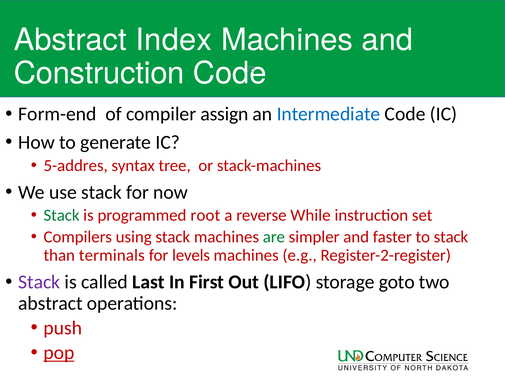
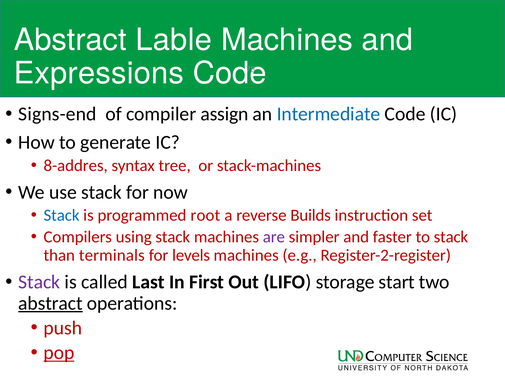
Index: Index -> Lable
Construction: Construction -> Expressions
Form-end: Form-end -> Signs-end
5-addres: 5-addres -> 8-addres
Stack at (62, 215) colour: green -> blue
While: While -> Builds
are colour: green -> purple
goto: goto -> start
abstract at (50, 303) underline: none -> present
